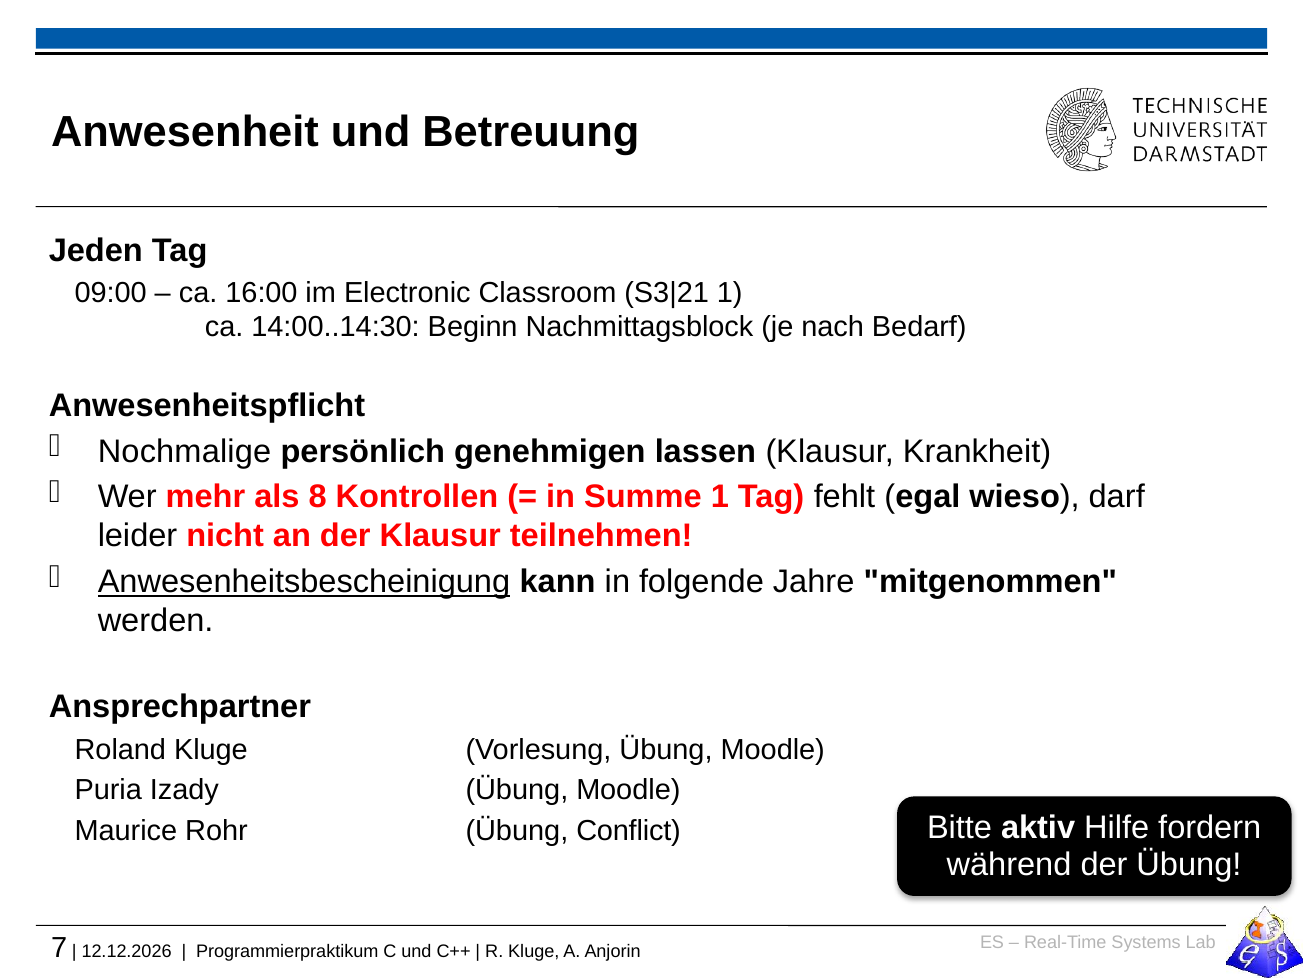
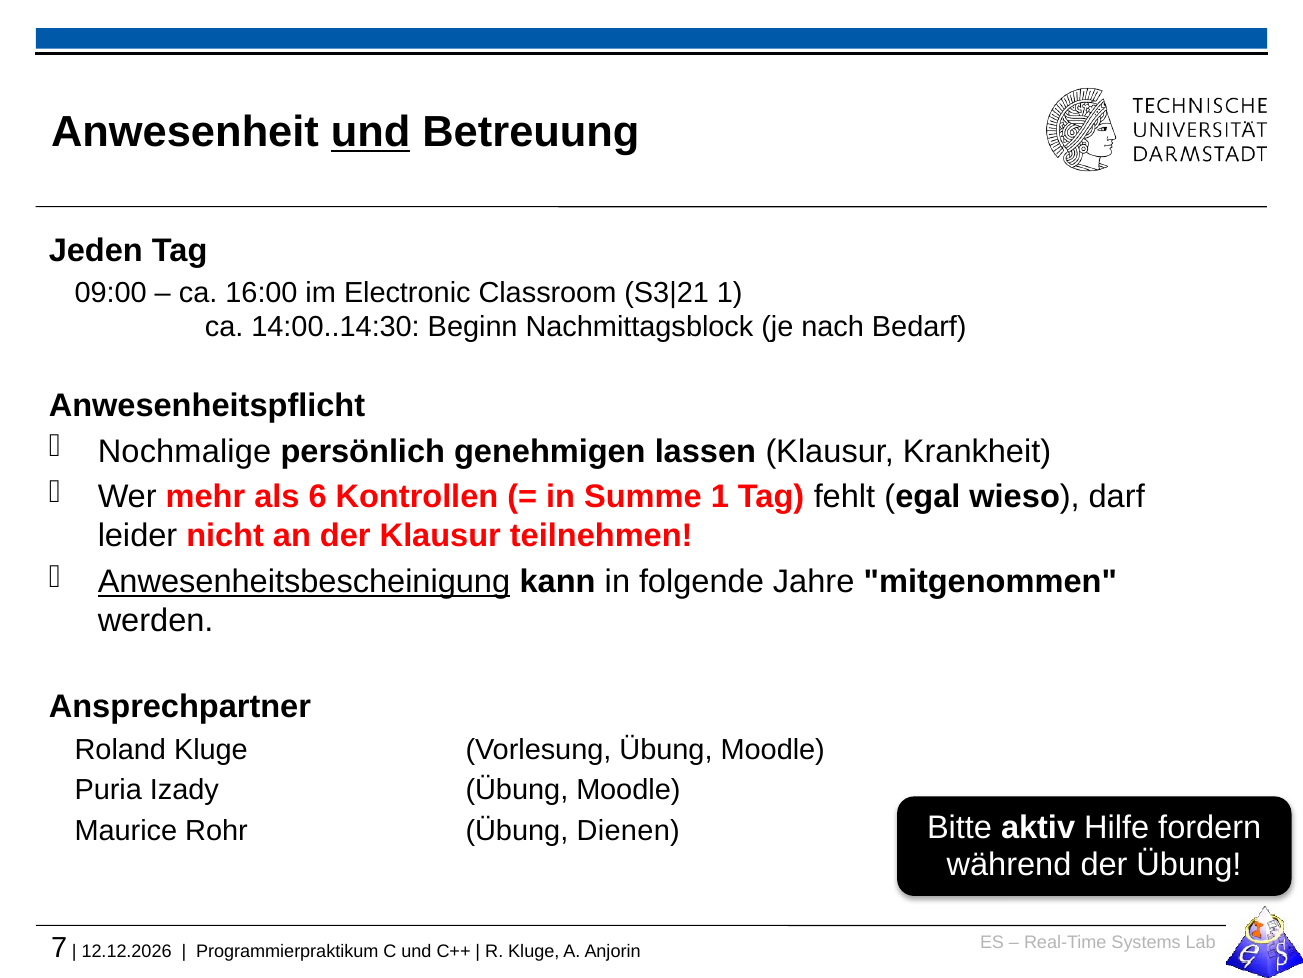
und at (371, 132) underline: none -> present
8: 8 -> 6
Conflict: Conflict -> Dienen
